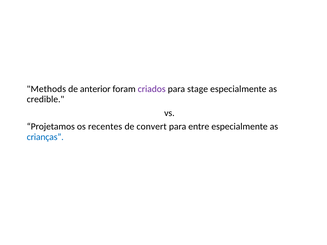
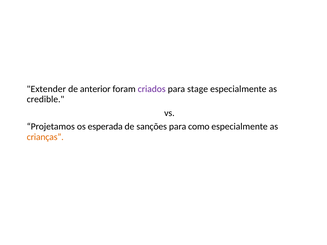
Methods: Methods -> Extender
recentes: recentes -> esperada
convert: convert -> sanções
entre: entre -> como
crianças colour: blue -> orange
